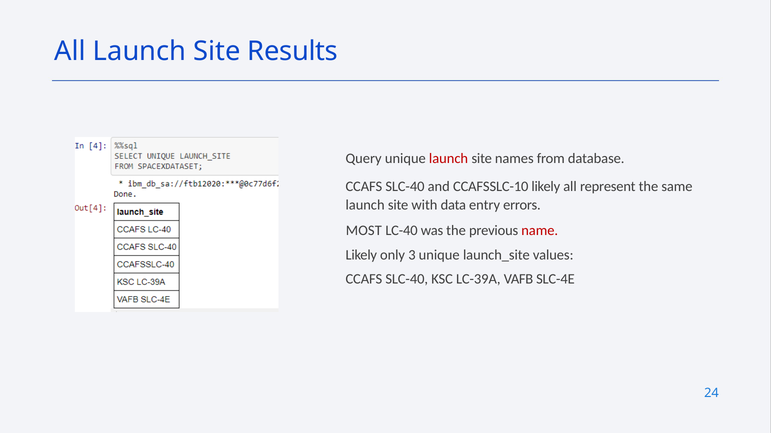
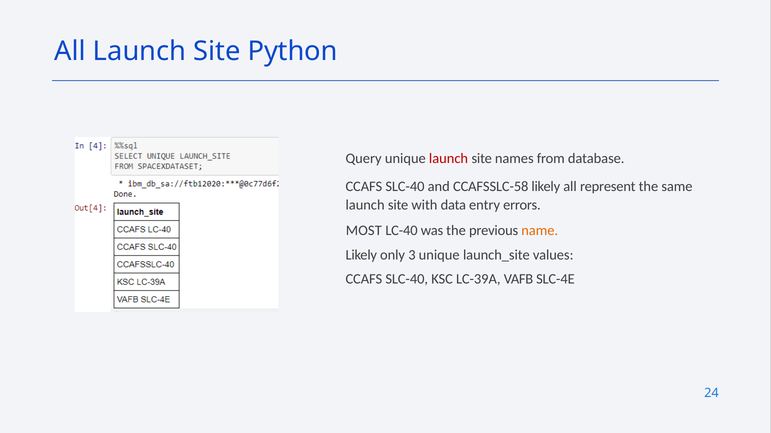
Results: Results -> Python
CCAFSSLC-10: CCAFSSLC-10 -> CCAFSSLC-58
name colour: red -> orange
